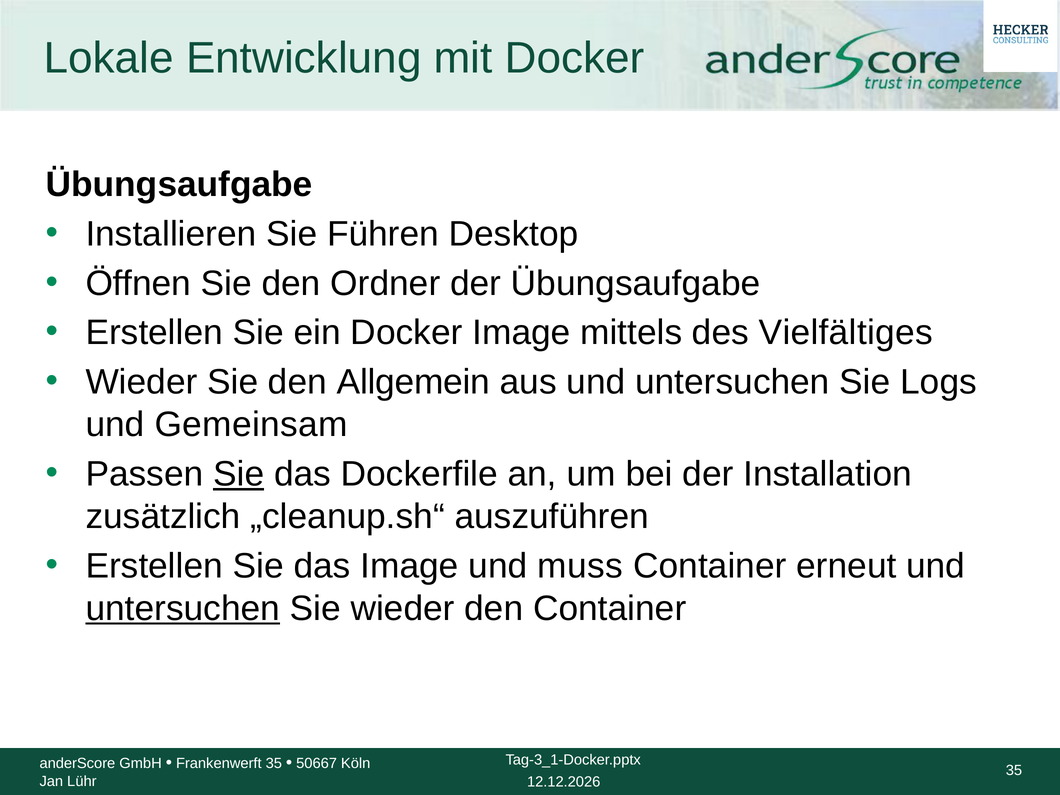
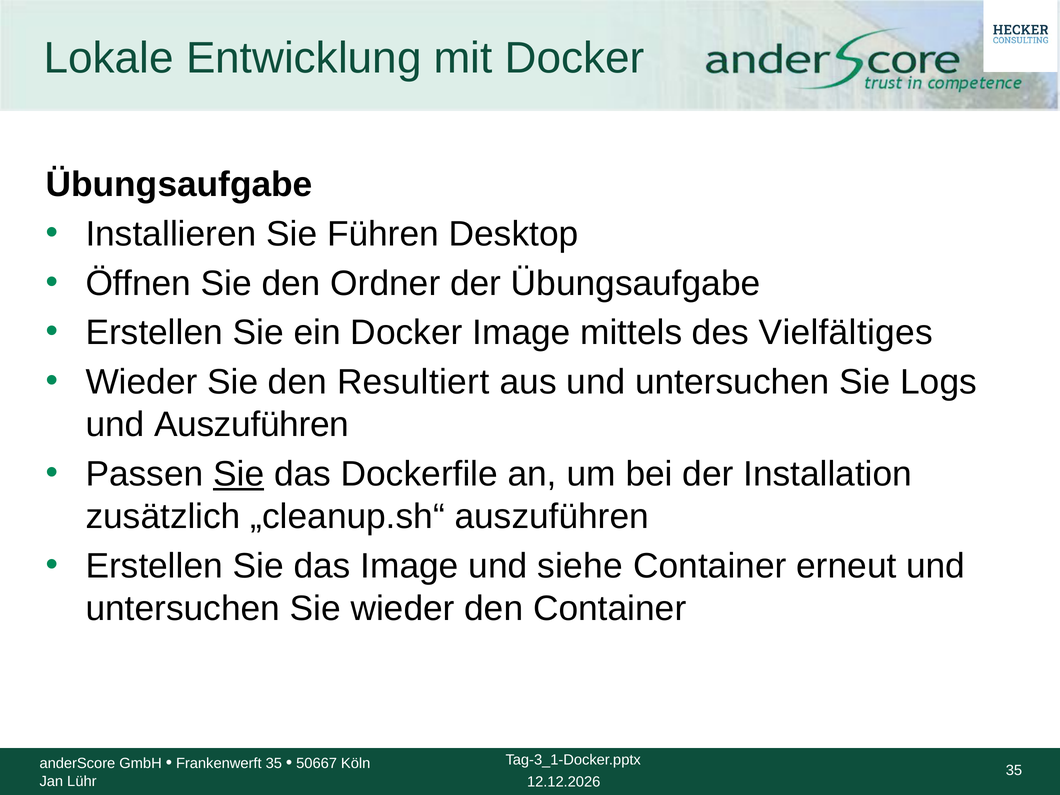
Allgemein: Allgemein -> Resultiert
und Gemeinsam: Gemeinsam -> Auszuführen
muss: muss -> siehe
untersuchen at (183, 608) underline: present -> none
